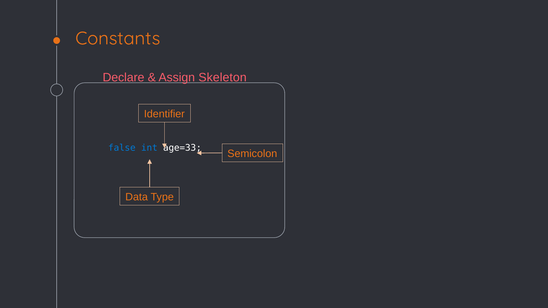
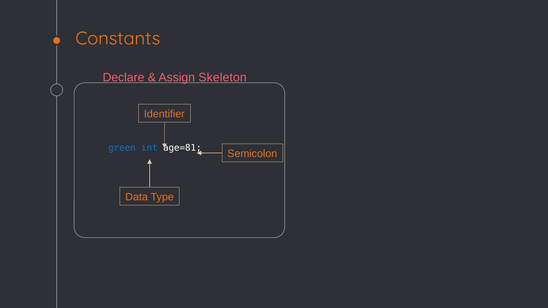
false: false -> green
age=33: age=33 -> age=81
